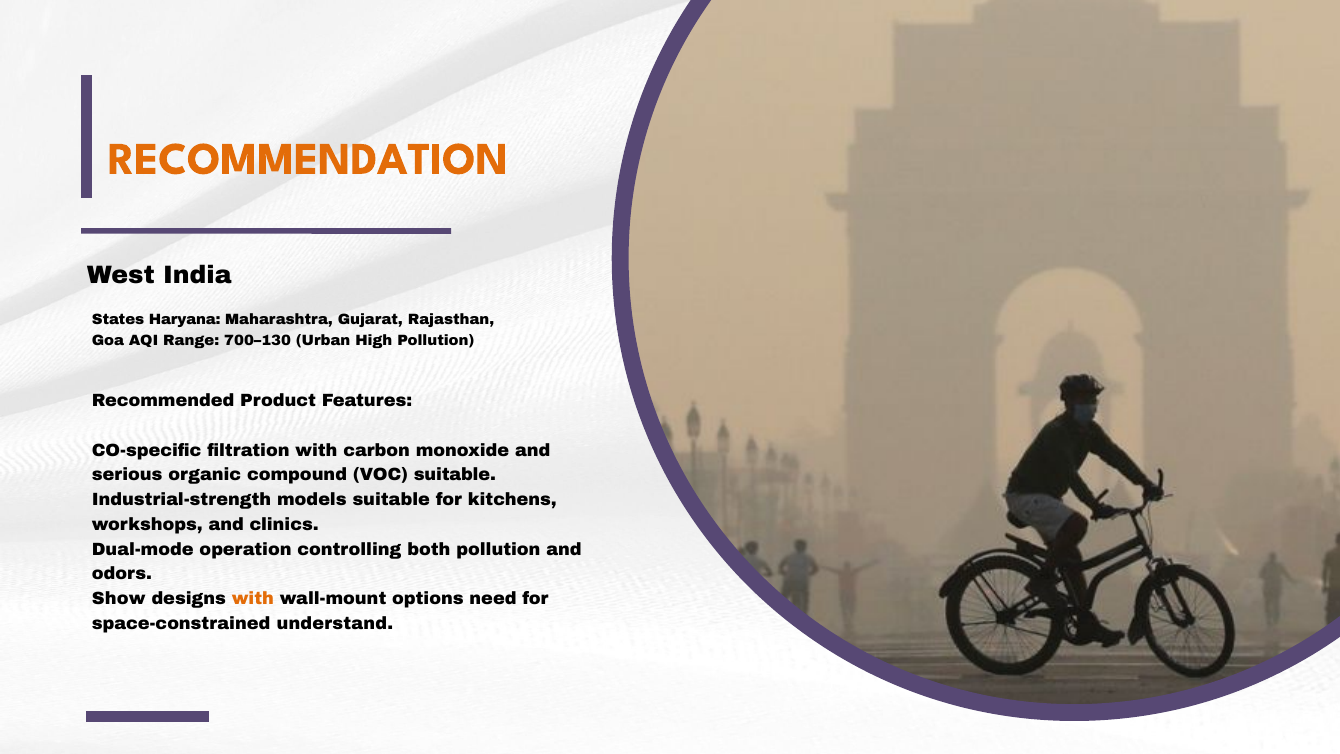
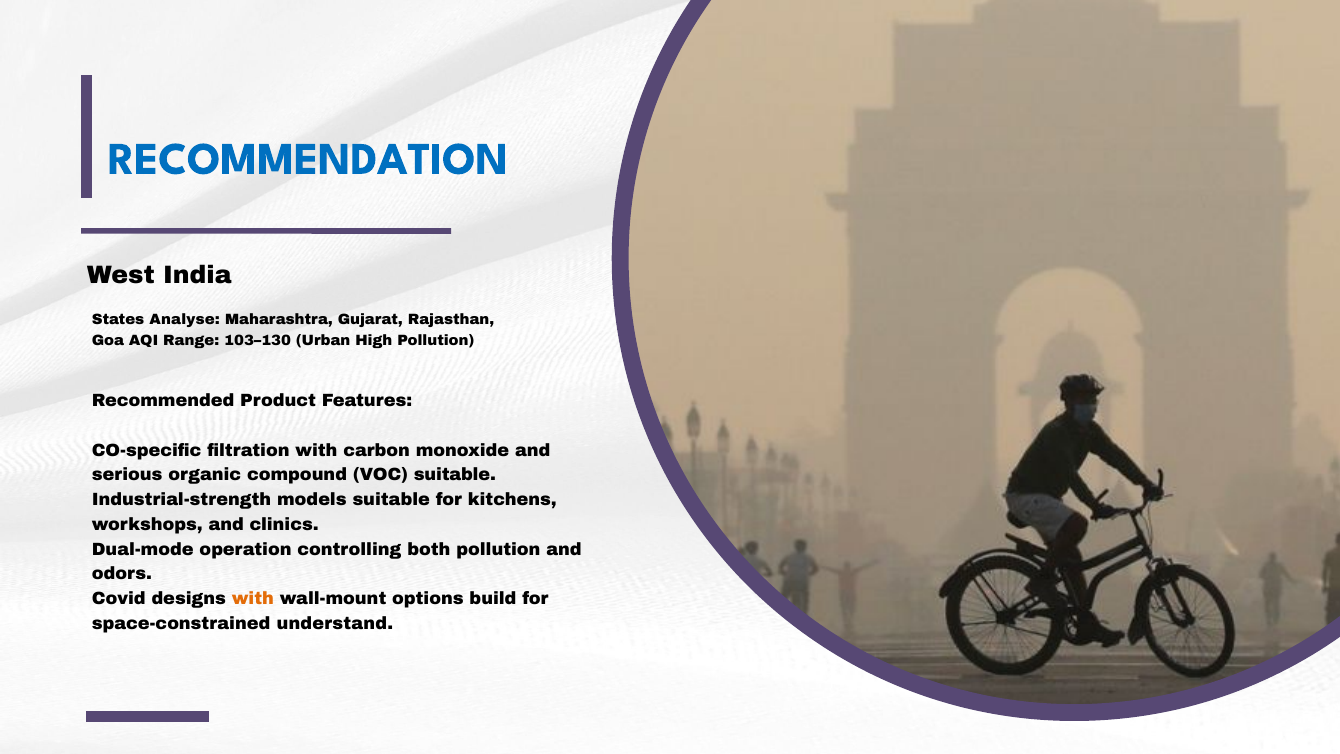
RECOMMENDATION colour: orange -> blue
Haryana: Haryana -> Analyse
700–130: 700–130 -> 103–130
Show: Show -> Covid
need: need -> build
